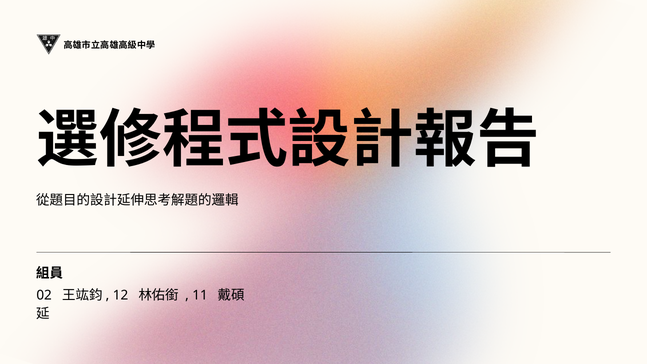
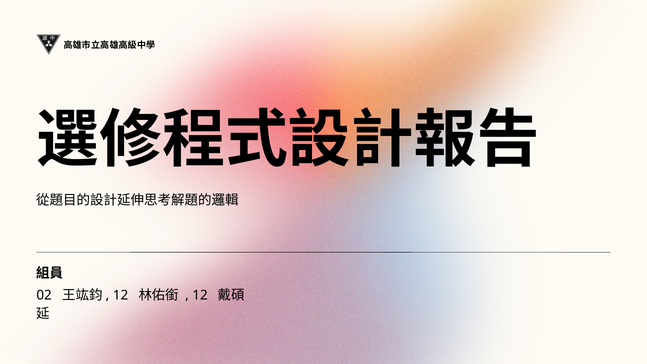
11 at (200, 295): 11 -> 12
